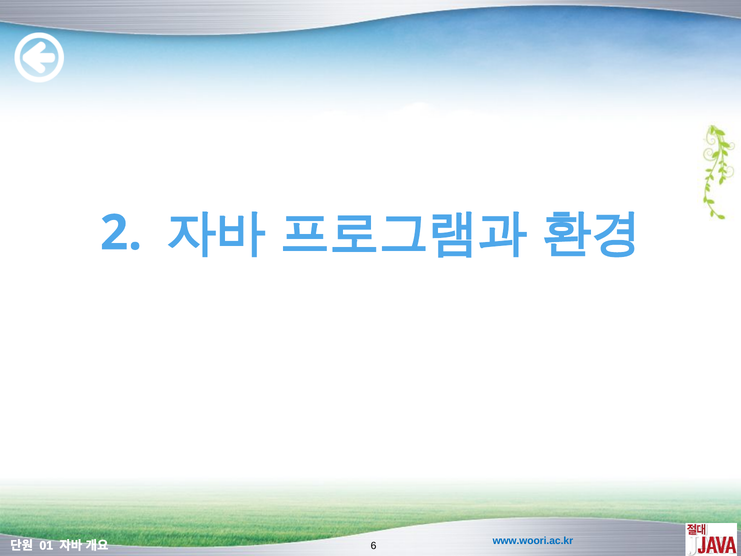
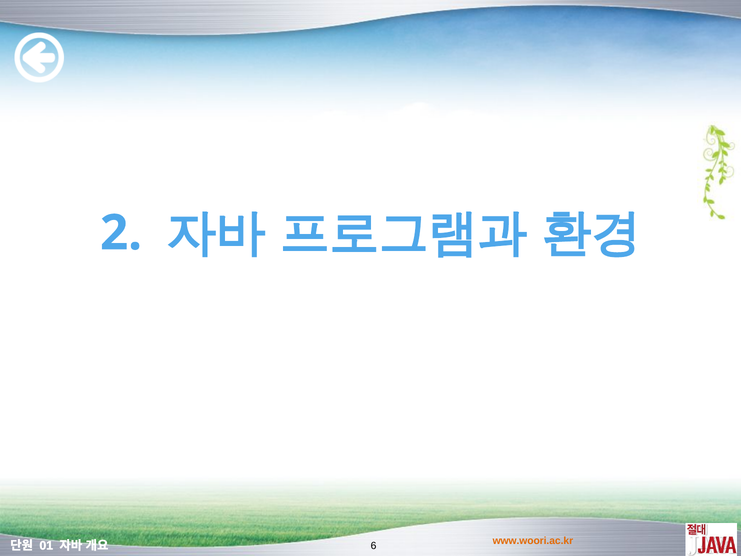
www.woori.ac.kr colour: blue -> orange
